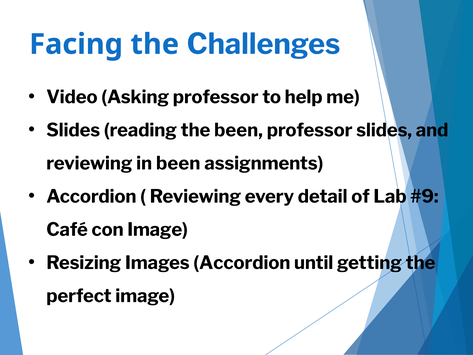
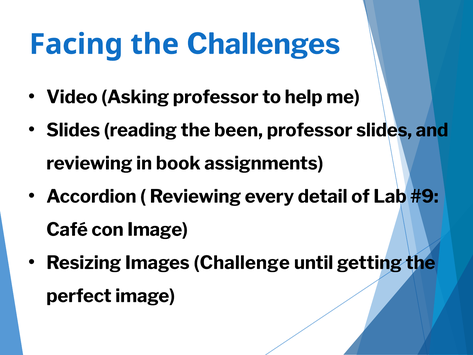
in been: been -> book
Images Accordion: Accordion -> Challenge
